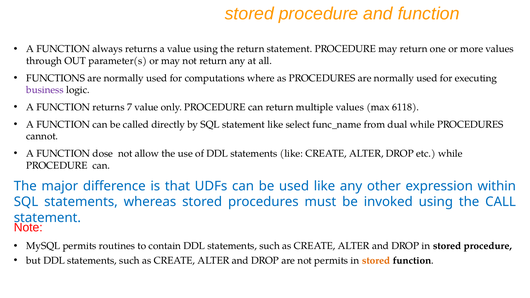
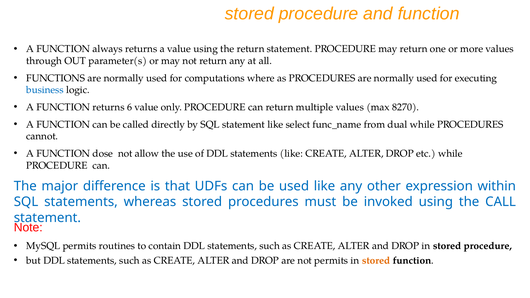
business colour: purple -> blue
7: 7 -> 6
6118: 6118 -> 8270
